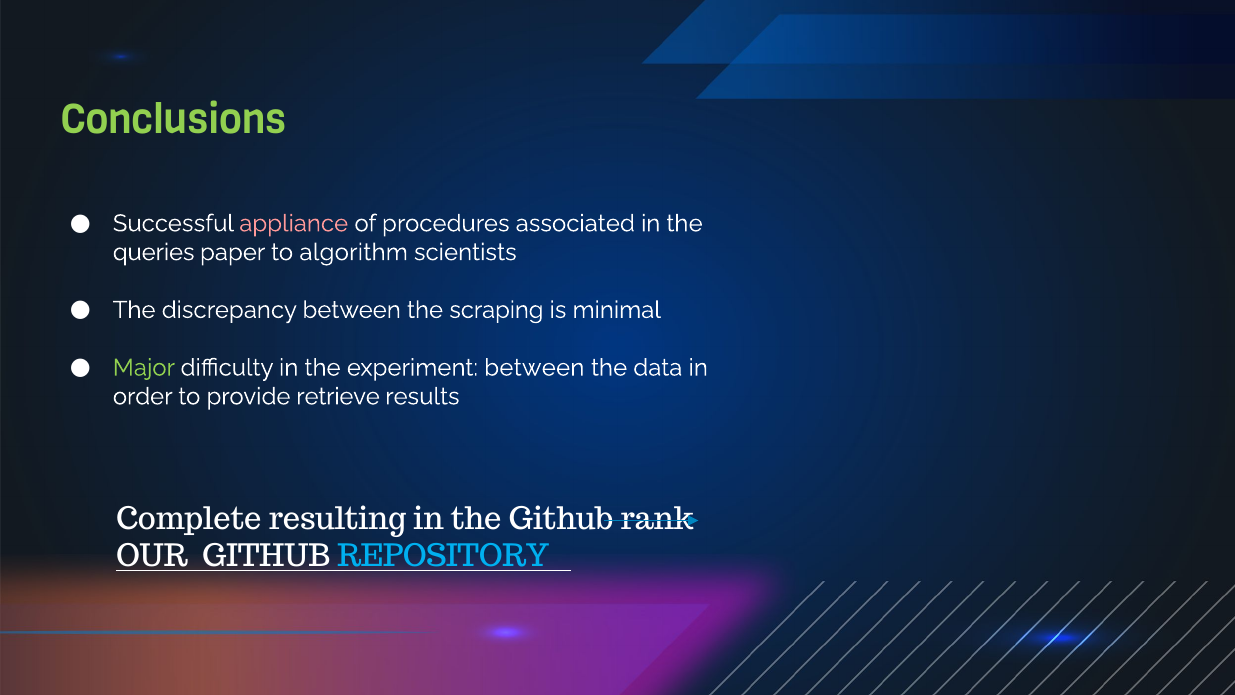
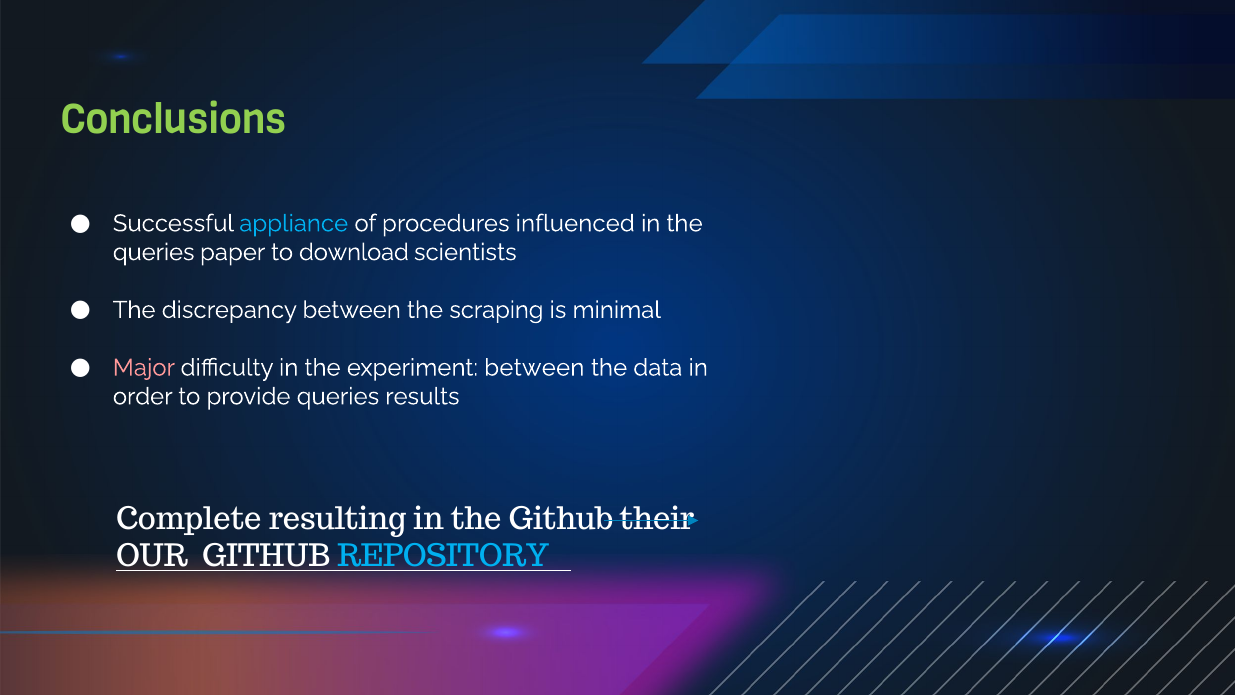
appliance colour: pink -> light blue
associated: associated -> influenced
algorithm: algorithm -> download
Major colour: light green -> pink
provide retrieve: retrieve -> queries
rank: rank -> their
